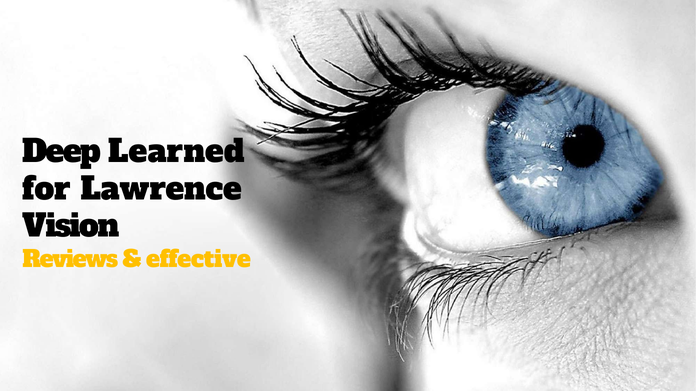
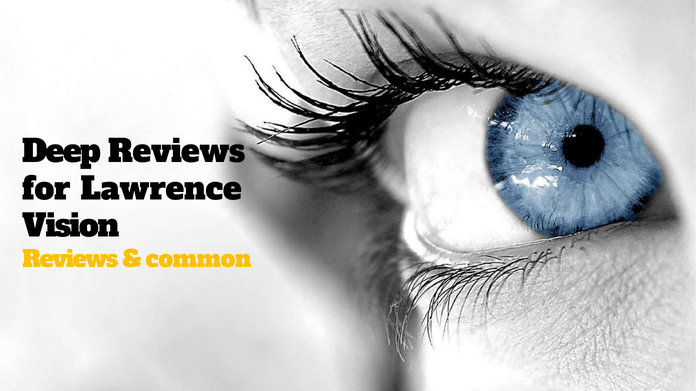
Deep Learned: Learned -> Reviews
effective: effective -> common
